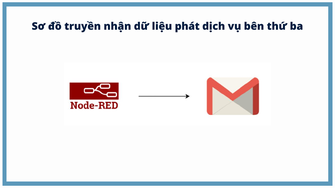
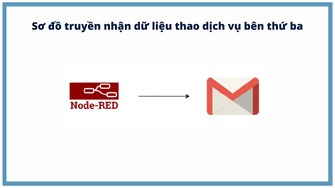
phát: phát -> thao
